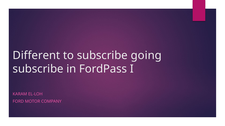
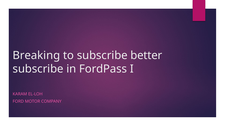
Different: Different -> Breaking
going: going -> better
